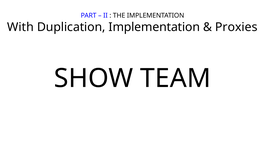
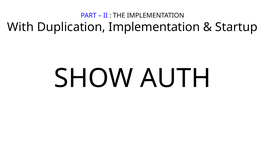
Proxies: Proxies -> Startup
TEAM: TEAM -> AUTH
